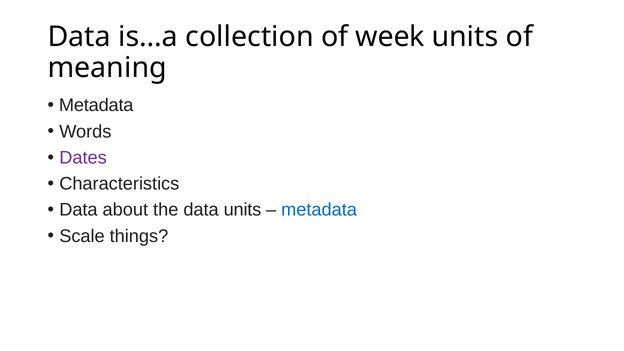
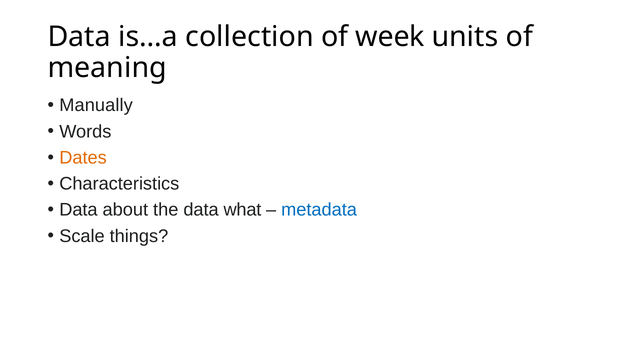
Metadata at (96, 105): Metadata -> Manually
Dates colour: purple -> orange
data units: units -> what
